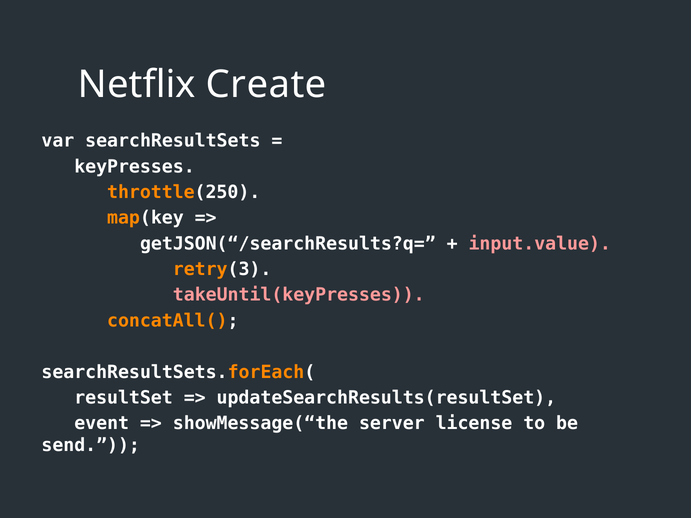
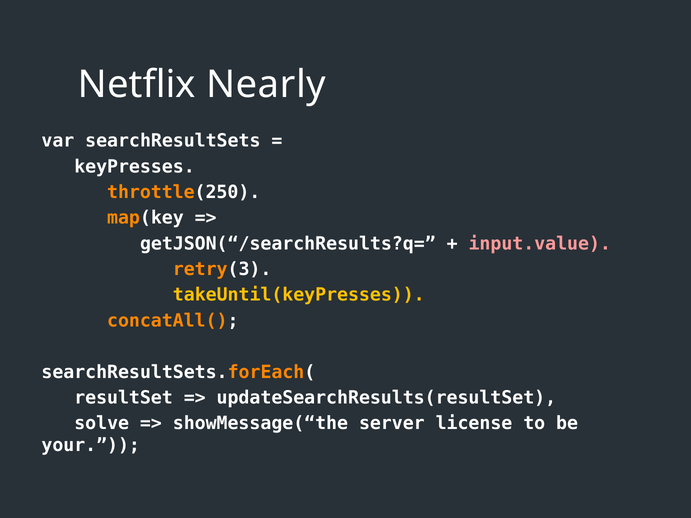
Create: Create -> Nearly
takeUntil(keyPresses colour: pink -> yellow
event: event -> solve
send: send -> your
